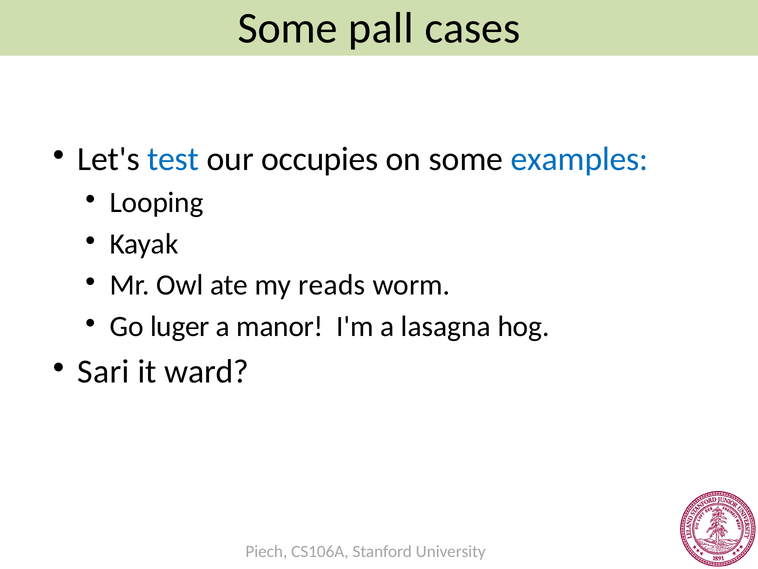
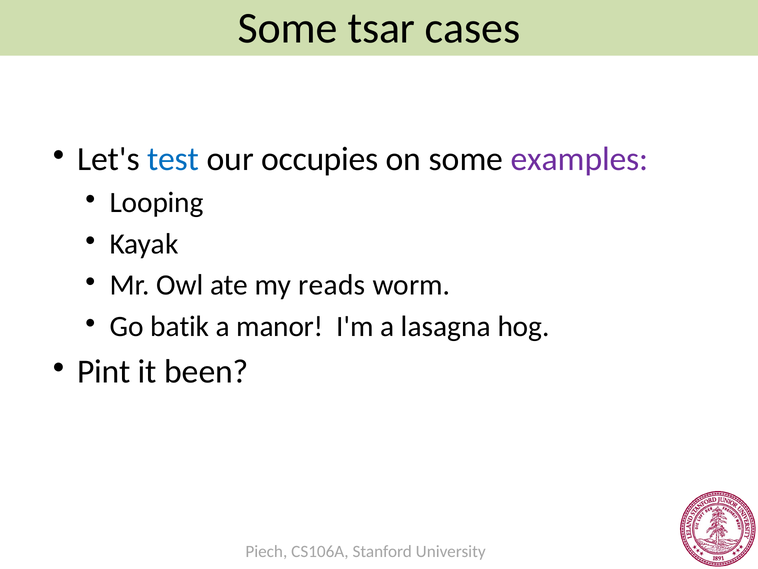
pall: pall -> tsar
examples colour: blue -> purple
luger: luger -> batik
Sari: Sari -> Pint
ward: ward -> been
